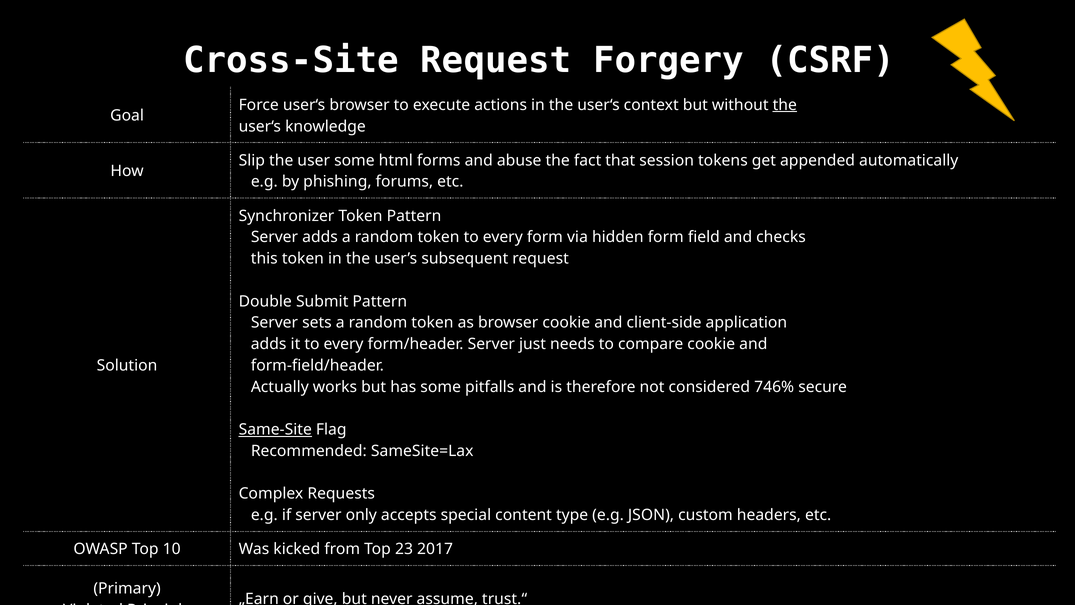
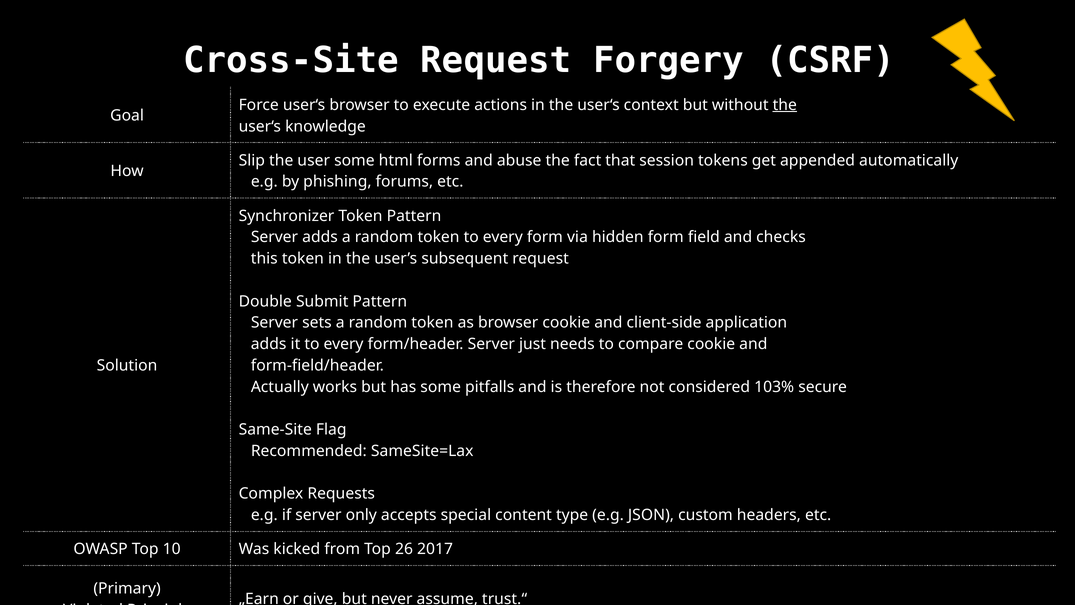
746%: 746% -> 103%
Same-Site underline: present -> none
23: 23 -> 26
